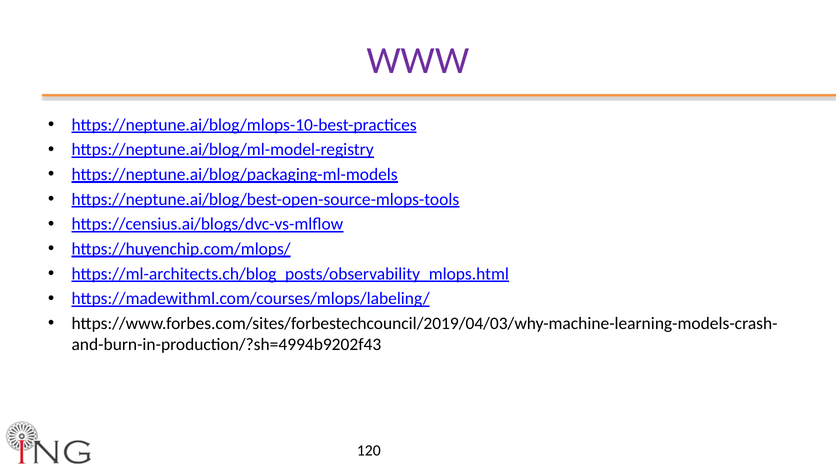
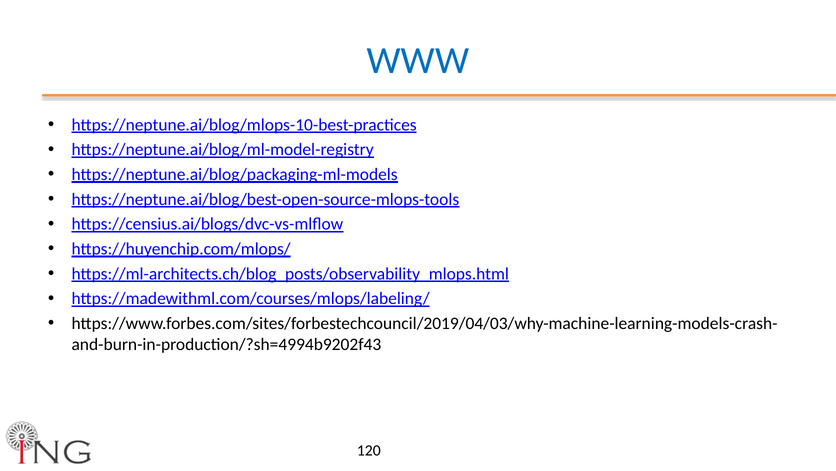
WWW colour: purple -> blue
